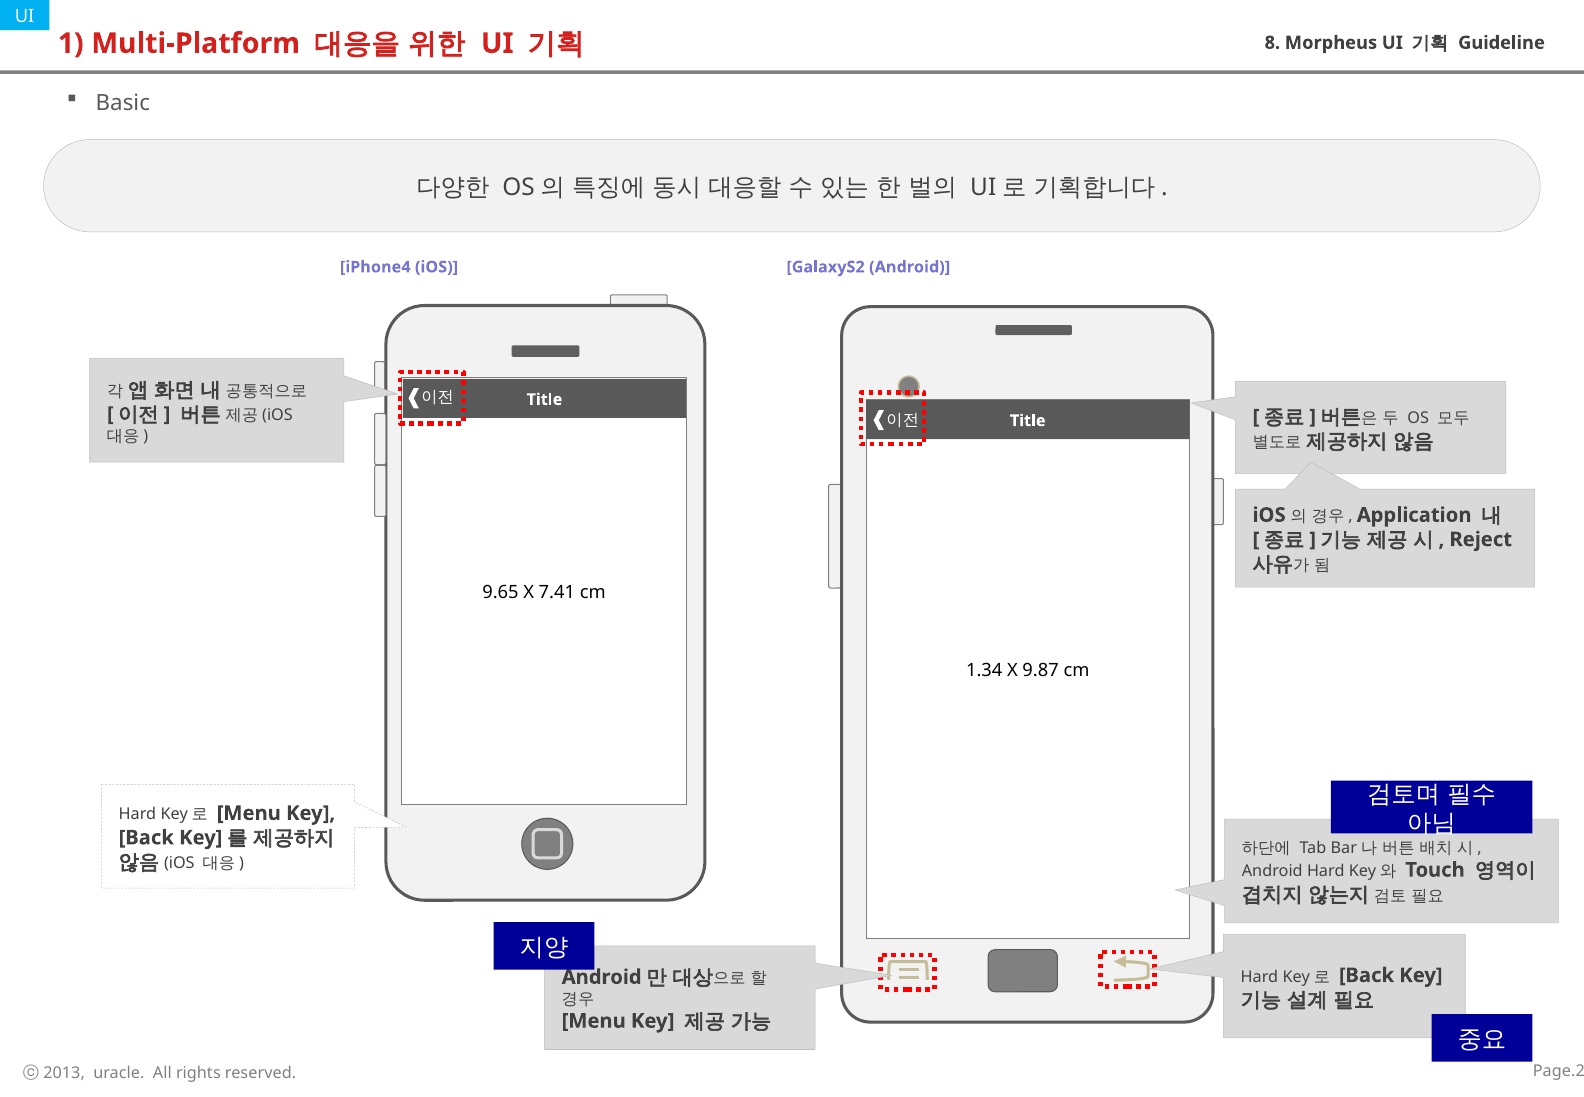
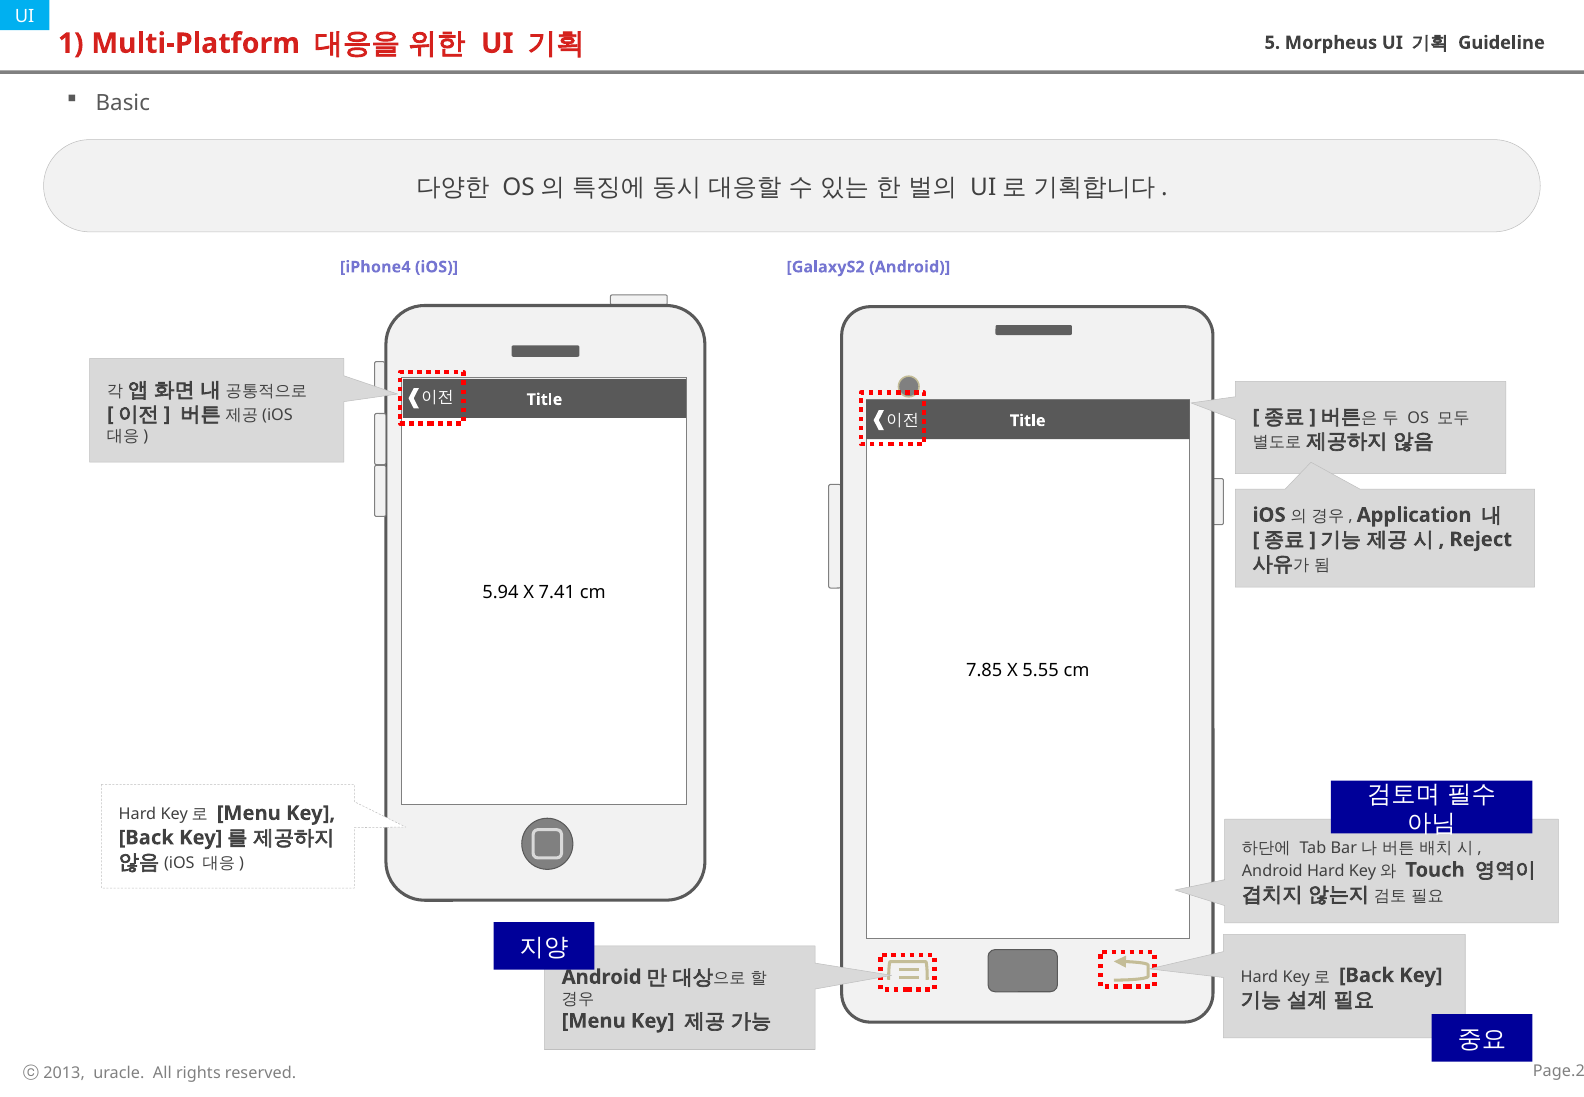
8: 8 -> 5
9.65: 9.65 -> 5.94
1.34: 1.34 -> 7.85
9.87: 9.87 -> 5.55
